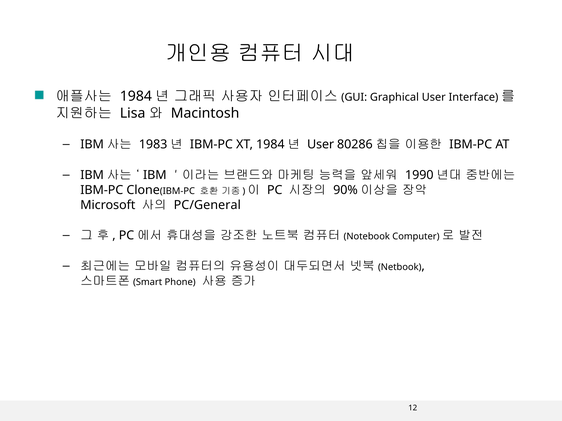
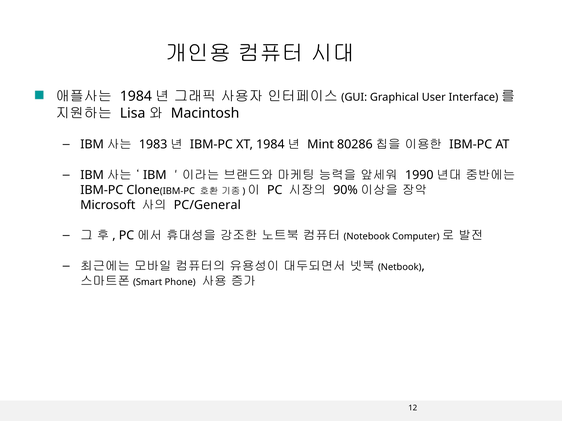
User at (321, 145): User -> Mint
